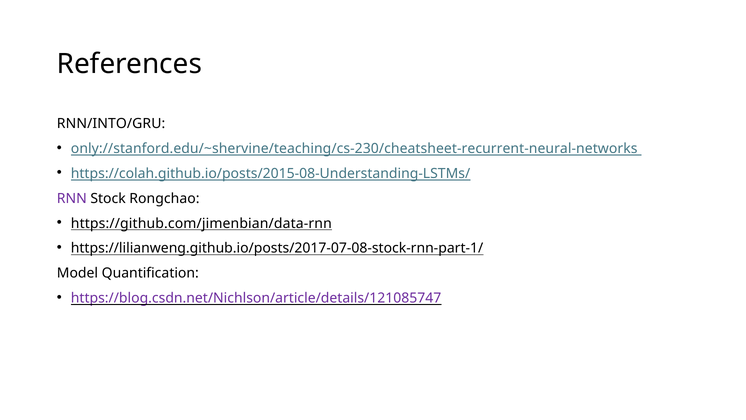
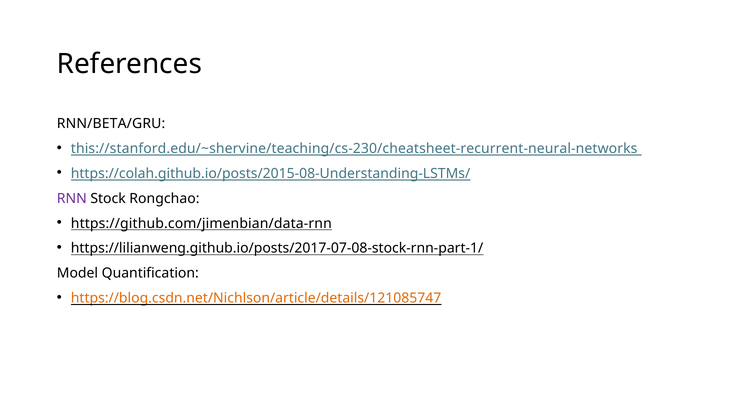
RNN/INTO/GRU: RNN/INTO/GRU -> RNN/BETA/GRU
only://stanford.edu/~shervine/teaching/cs-230/cheatsheet-recurrent-neural-networks: only://stanford.edu/~shervine/teaching/cs-230/cheatsheet-recurrent-neural-networks -> this://stanford.edu/~shervine/teaching/cs-230/cheatsheet-recurrent-neural-networks
https://blog.csdn.net/Nichlson/article/details/121085747 colour: purple -> orange
